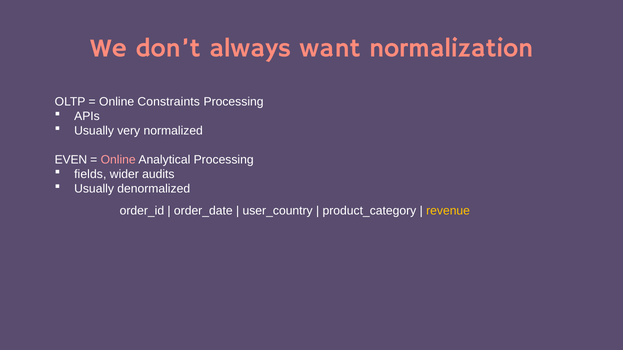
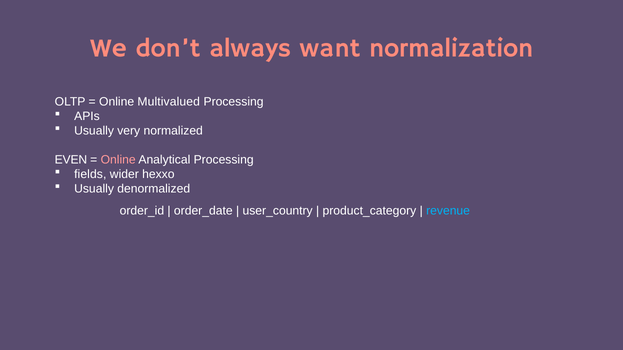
Constraints: Constraints -> Multivalued
audits: audits -> hexxo
revenue colour: yellow -> light blue
